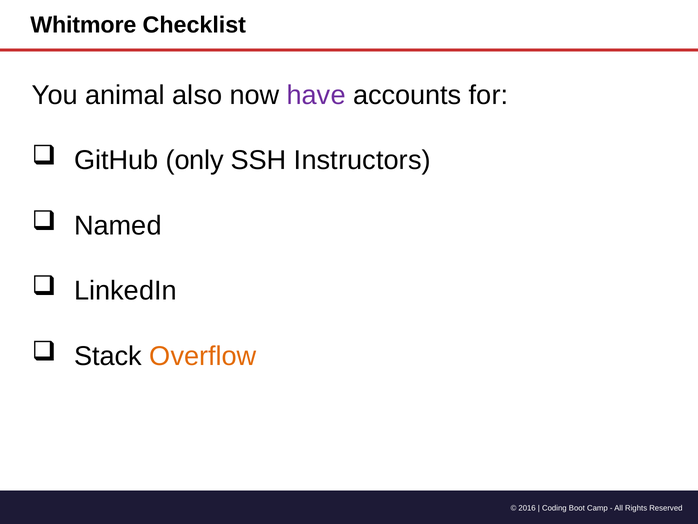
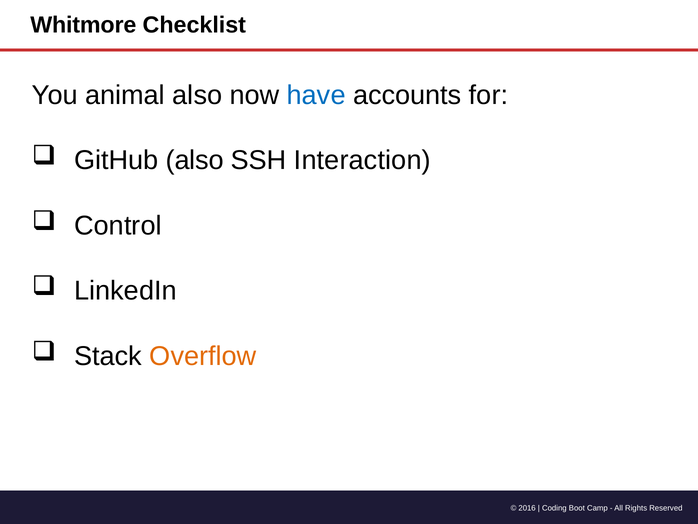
have colour: purple -> blue
GitHub only: only -> also
Instructors: Instructors -> Interaction
Named: Named -> Control
